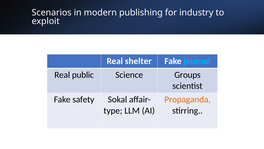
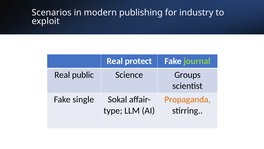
shelter: shelter -> protect
journal colour: light blue -> light green
safety: safety -> single
